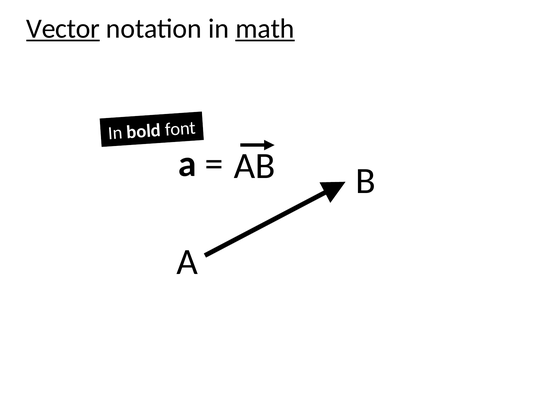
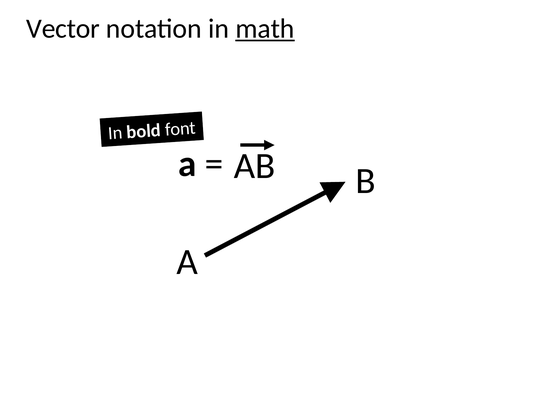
Vector underline: present -> none
